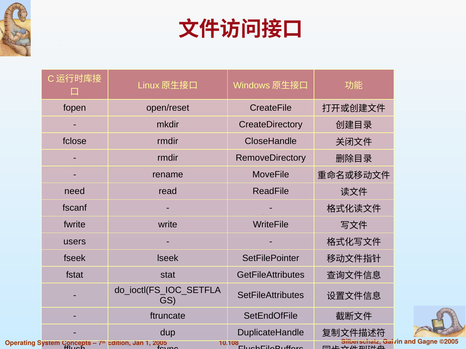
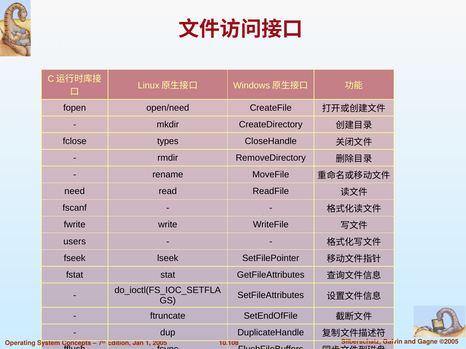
open/reset: open/reset -> open/need
fclose rmdir: rmdir -> types
